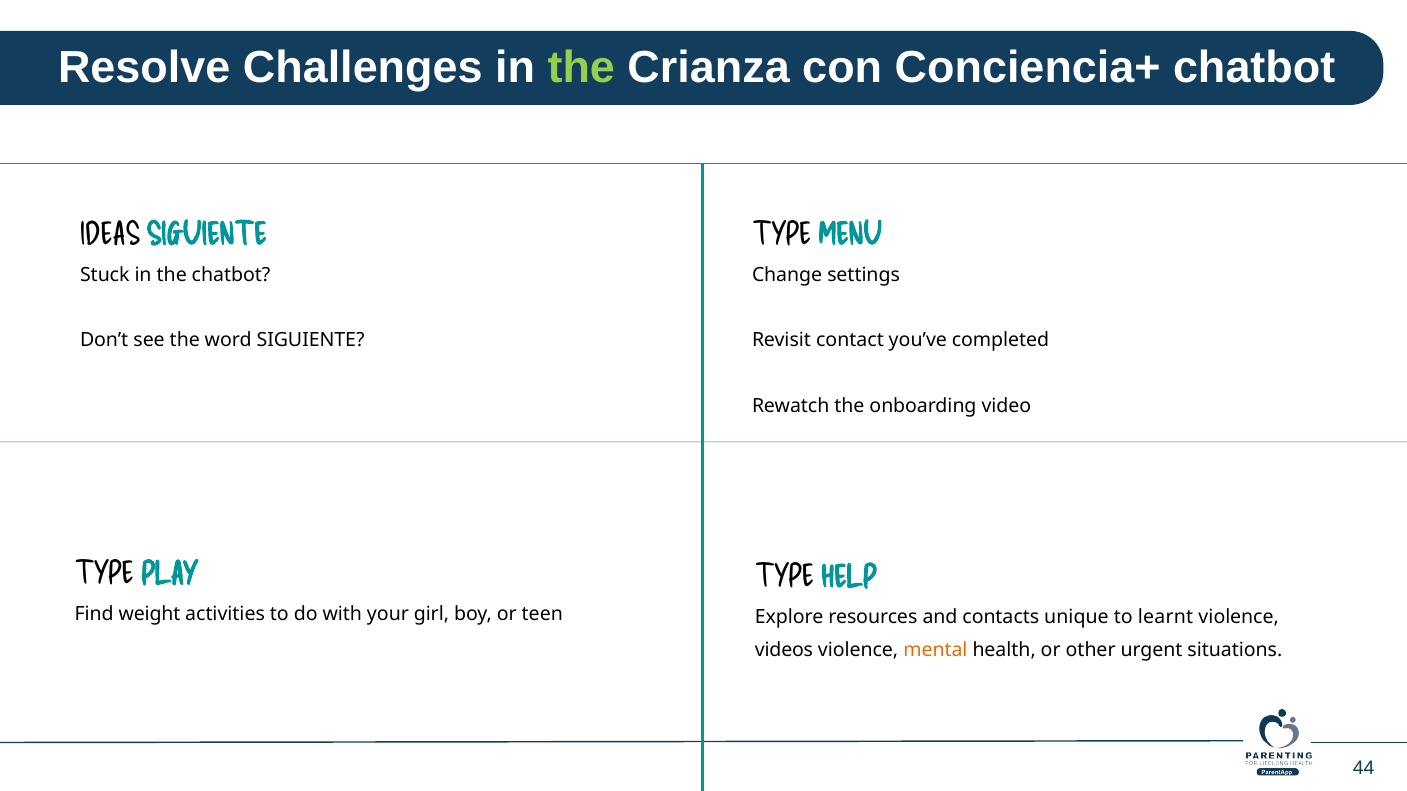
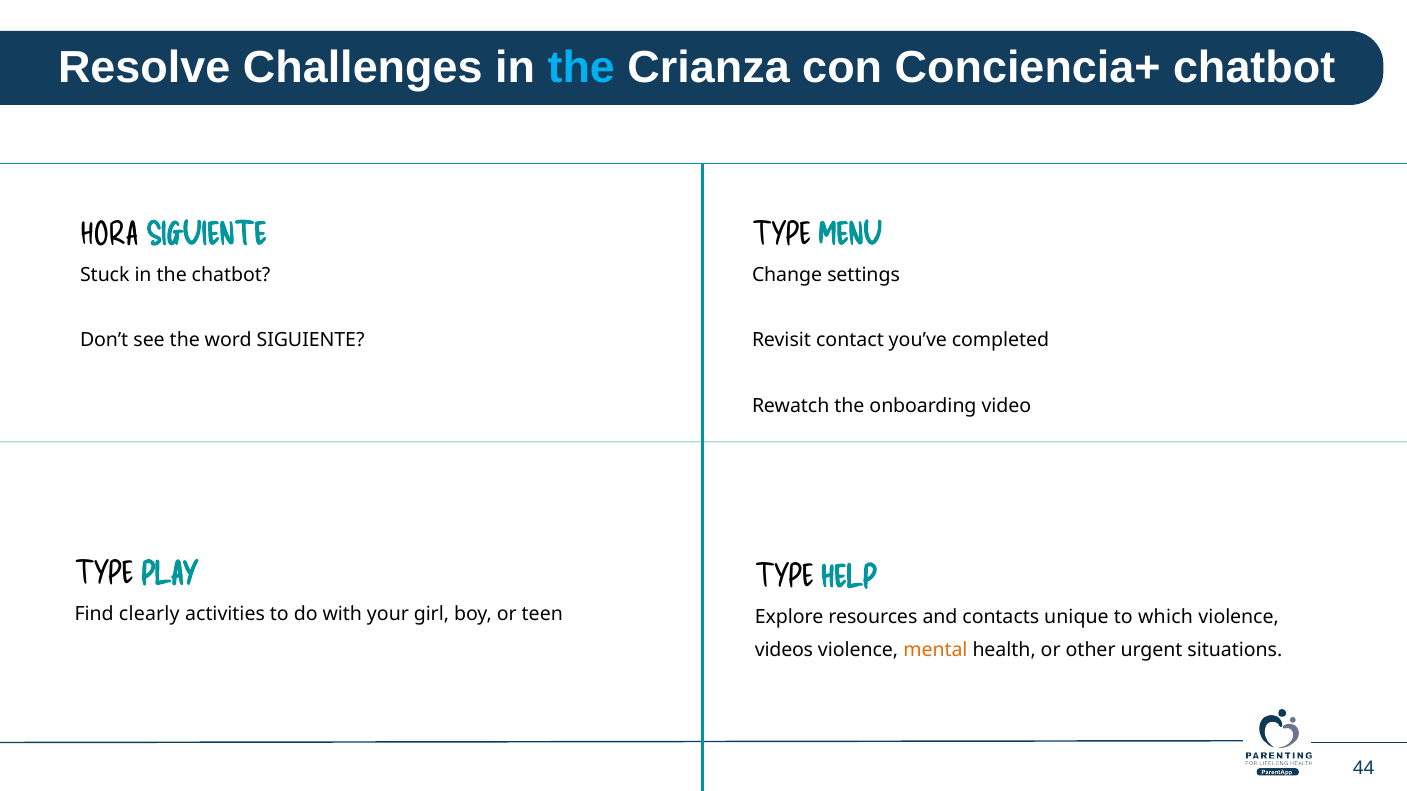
the at (581, 68) colour: light green -> light blue
IDEAS: IDEAS -> HORA
weight: weight -> clearly
learnt: learnt -> which
